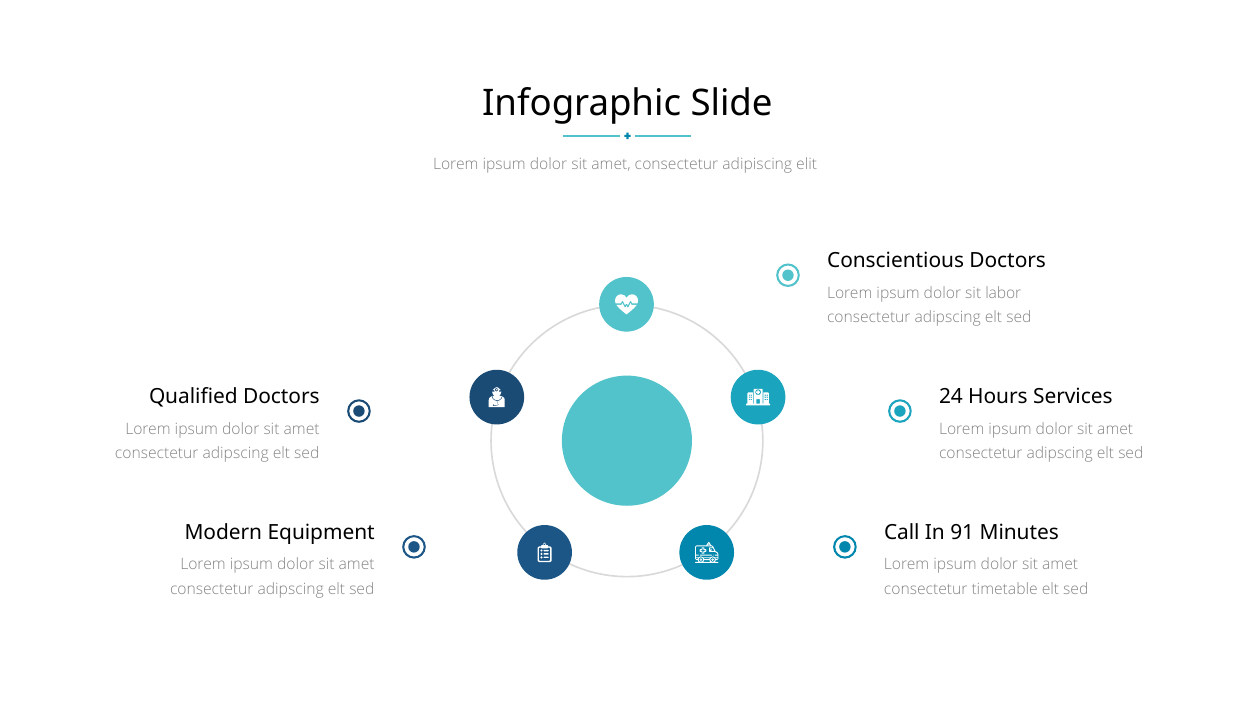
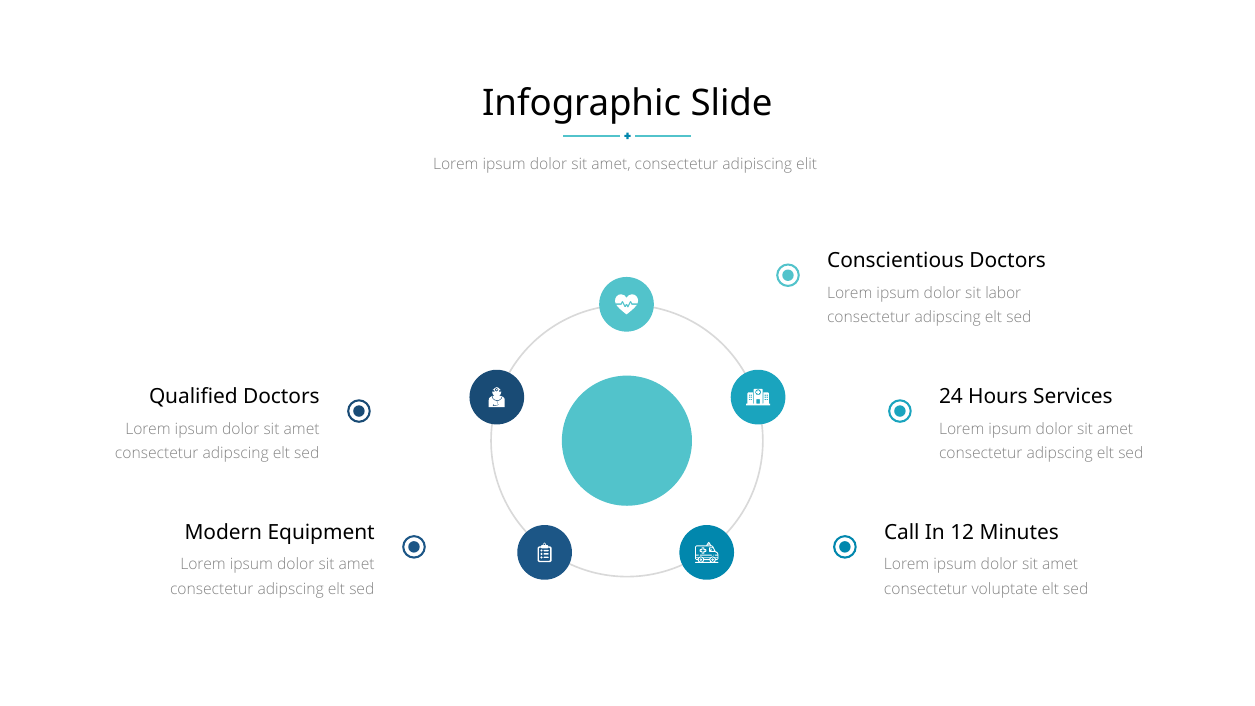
91: 91 -> 12
timetable: timetable -> voluptate
